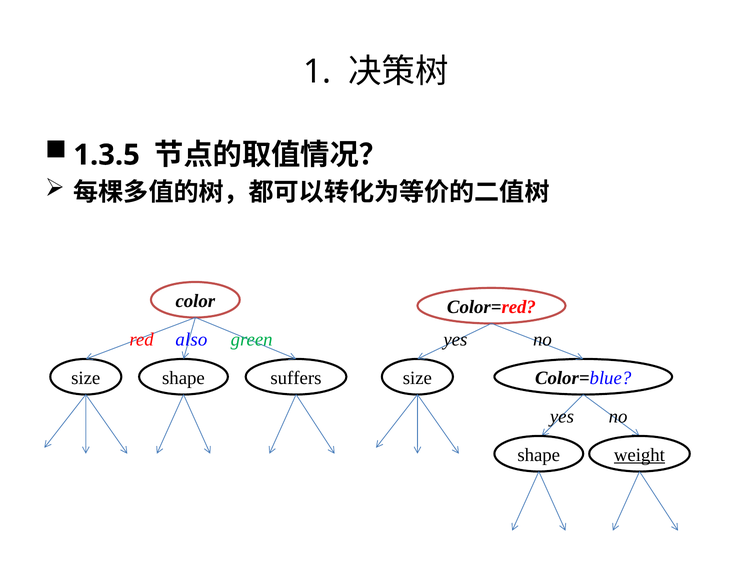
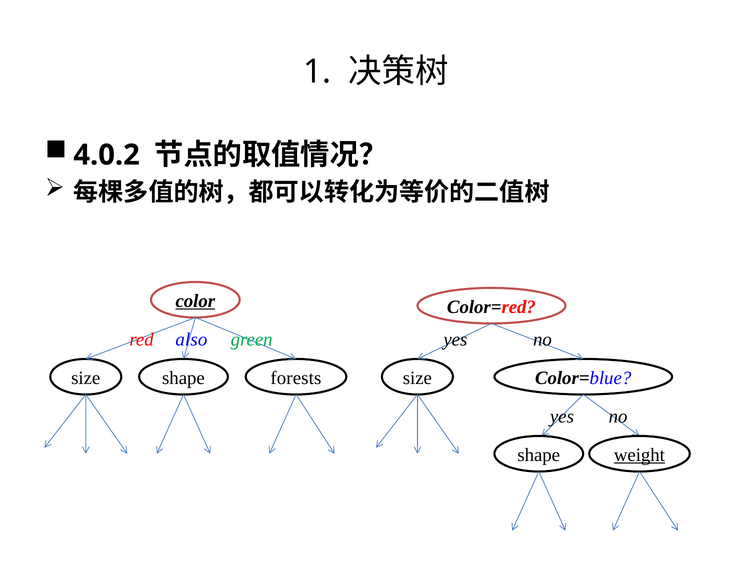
1.3.5: 1.3.5 -> 4.0.2
color underline: none -> present
suffers: suffers -> forests
